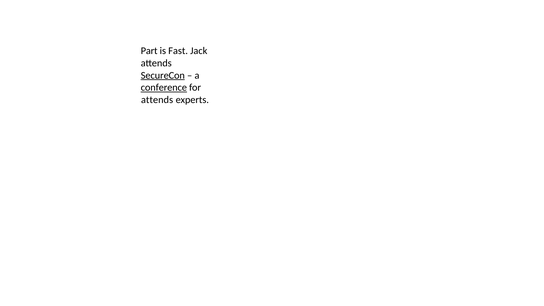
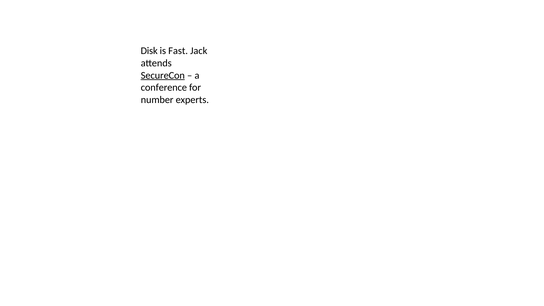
Part: Part -> Disk
conference underline: present -> none
attends at (157, 100): attends -> number
